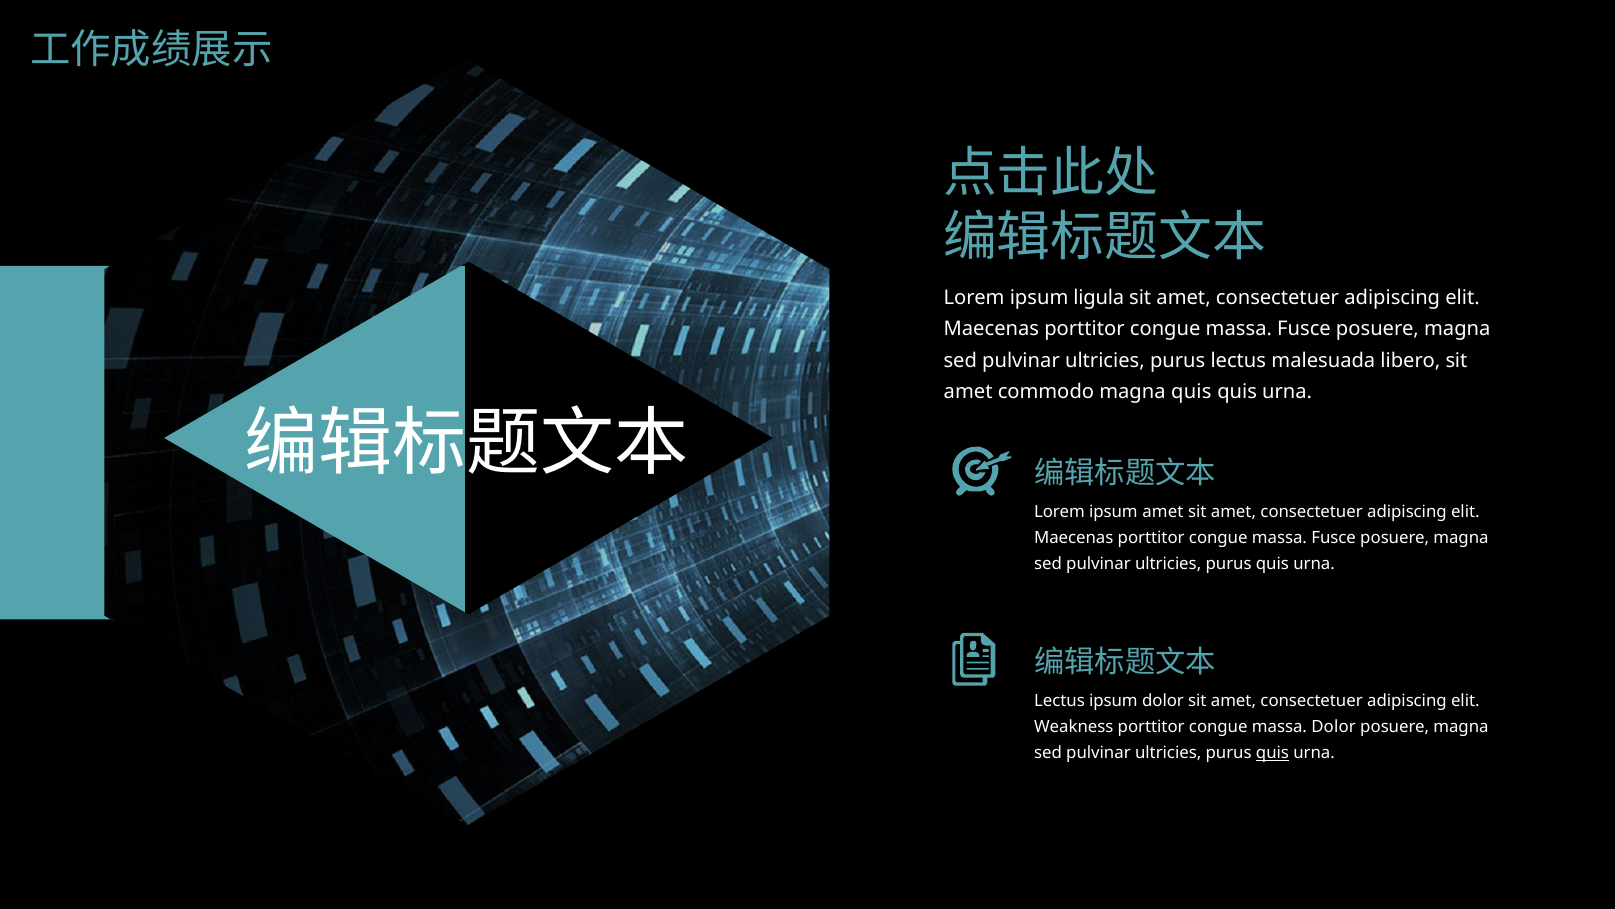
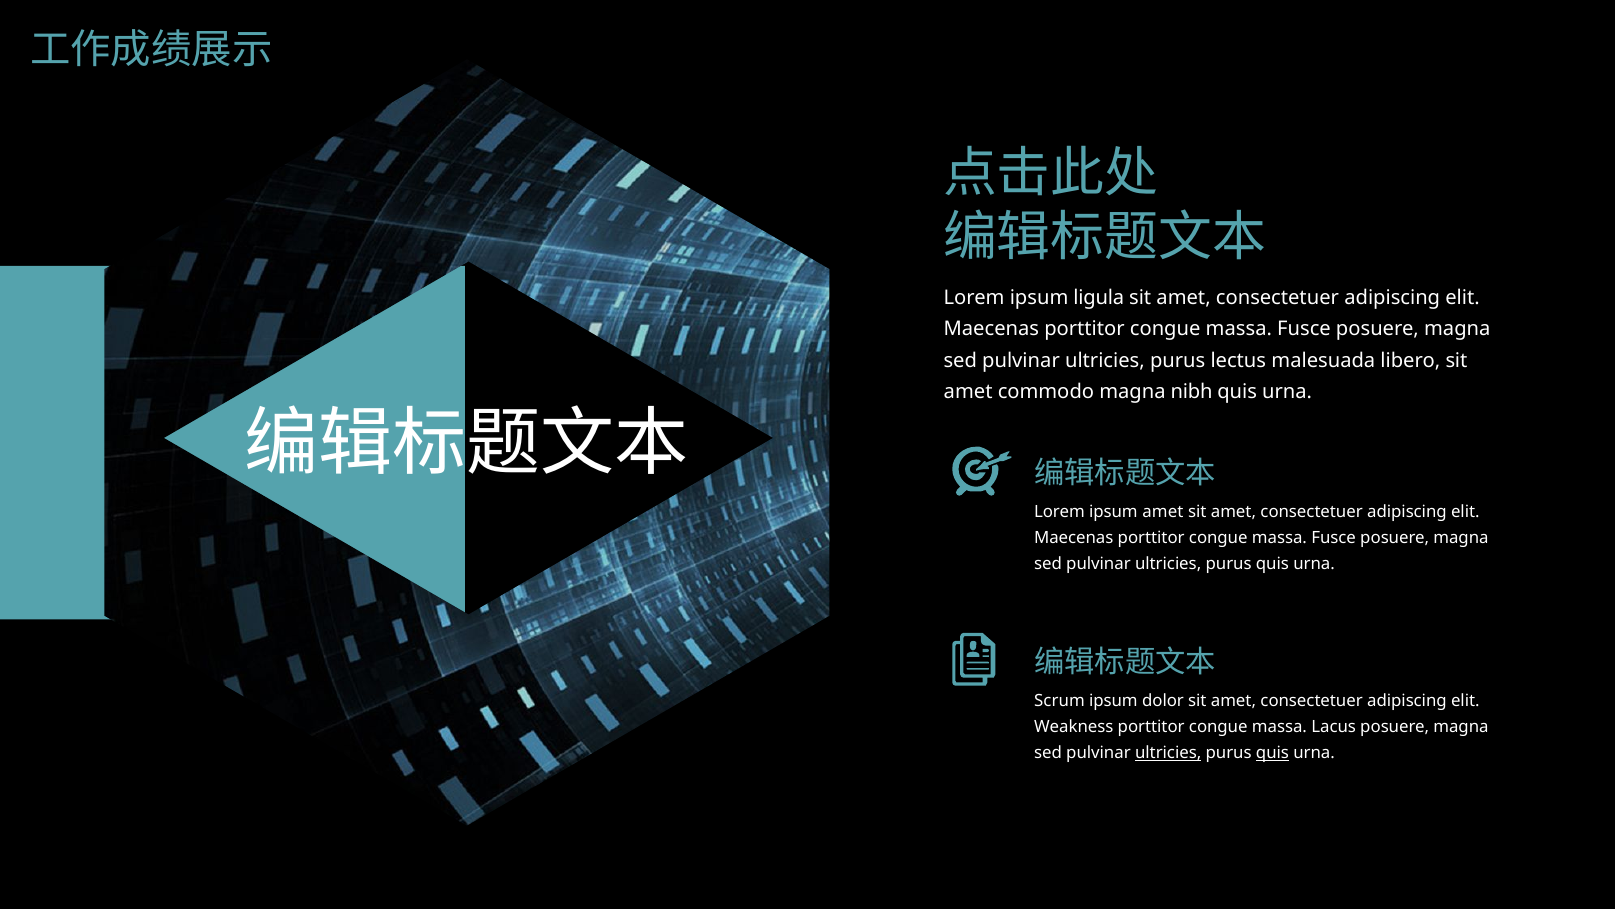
magna quis: quis -> nibh
Lectus at (1059, 700): Lectus -> Scrum
massa Dolor: Dolor -> Lacus
ultricies at (1168, 753) underline: none -> present
